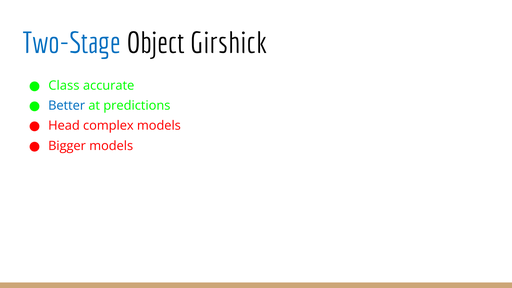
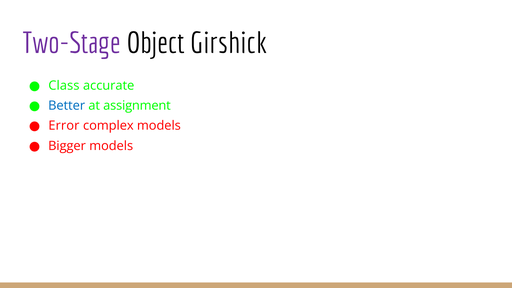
Two-Stage colour: blue -> purple
predictions: predictions -> assignment
Head: Head -> Error
